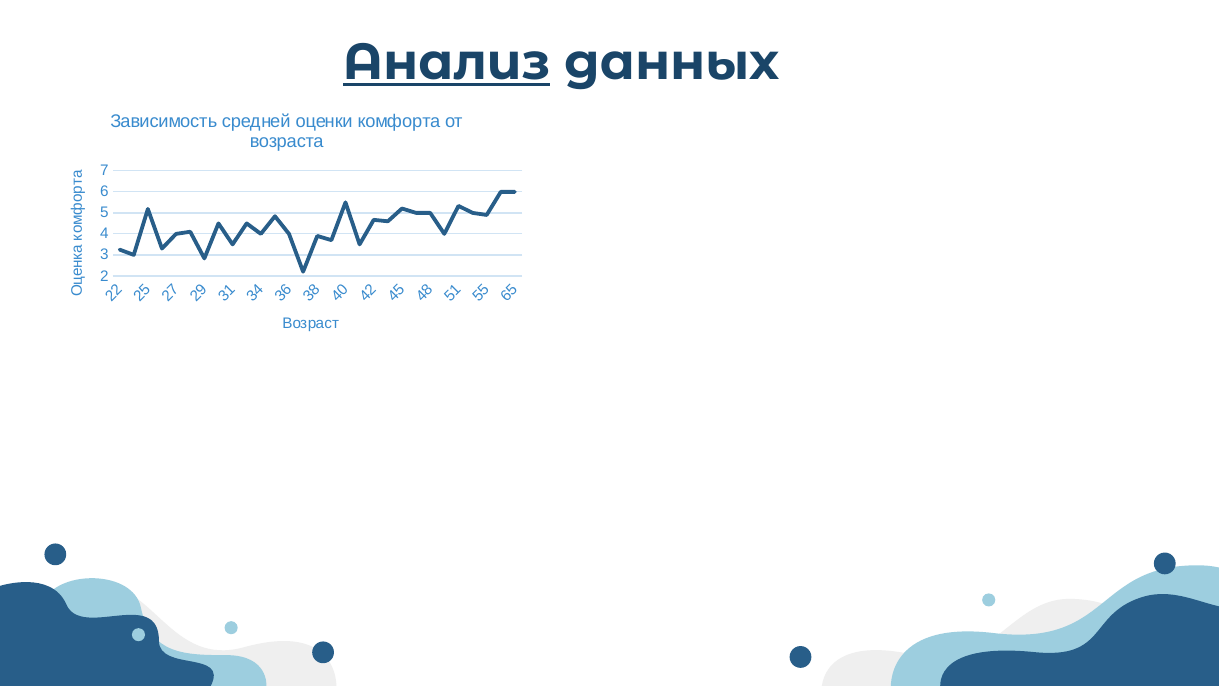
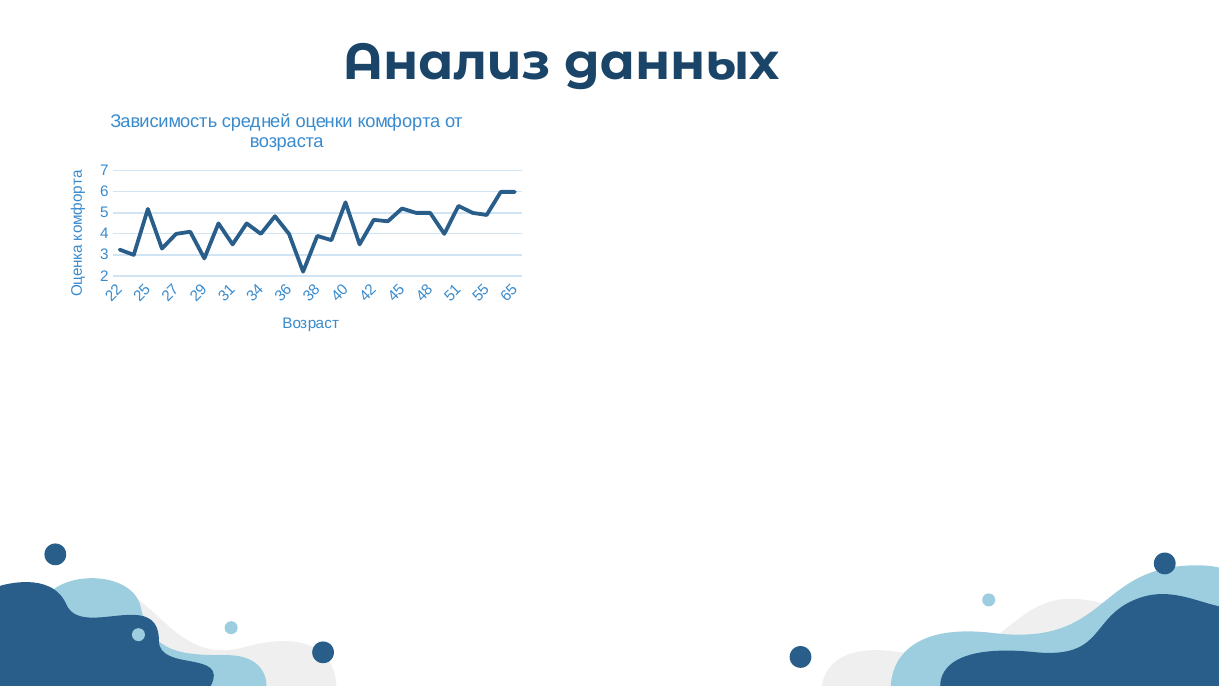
Анализ underline: present -> none
